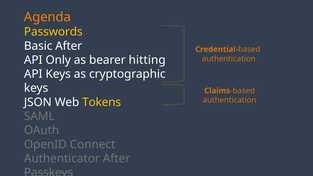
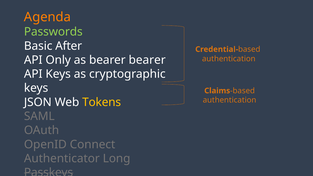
Passwords colour: yellow -> light green
bearer hitting: hitting -> bearer
Authenticator After: After -> Long
